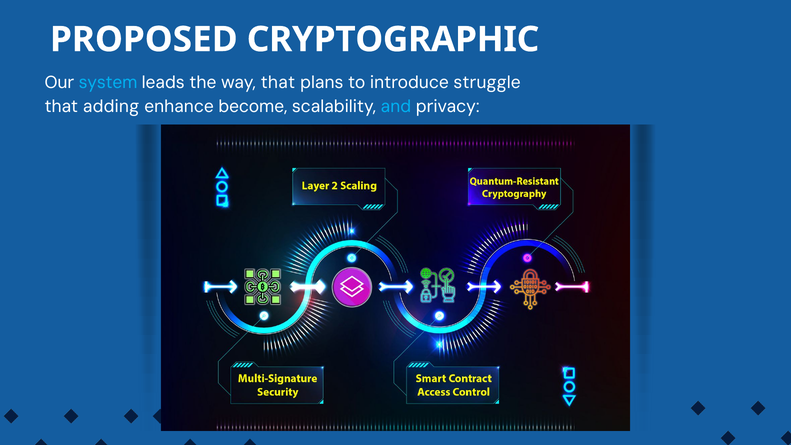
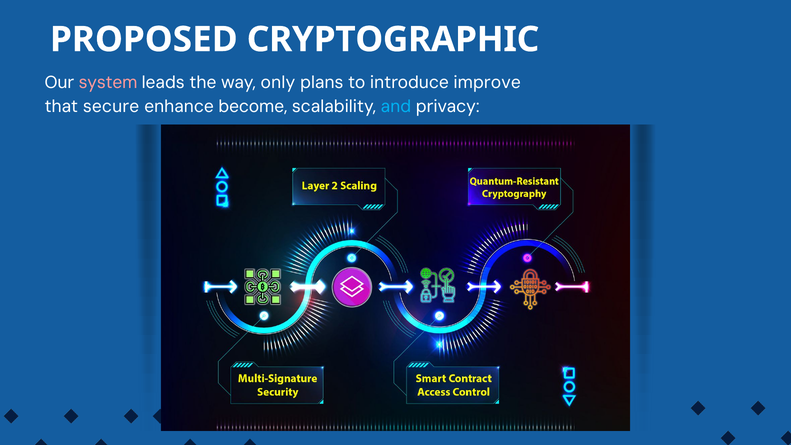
system colour: light blue -> pink
way that: that -> only
struggle: struggle -> improve
adding: adding -> secure
